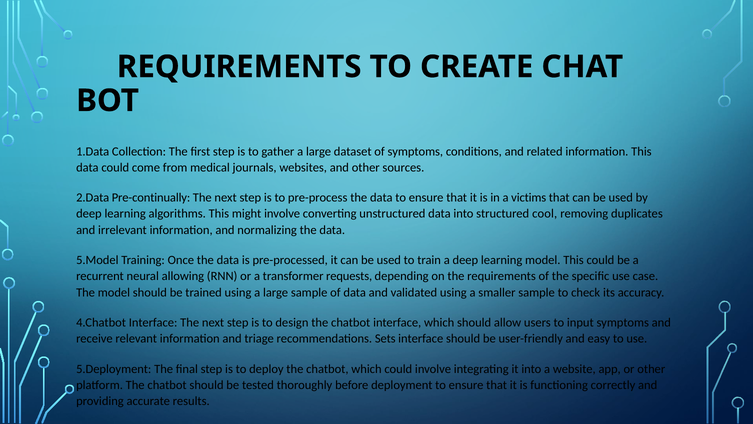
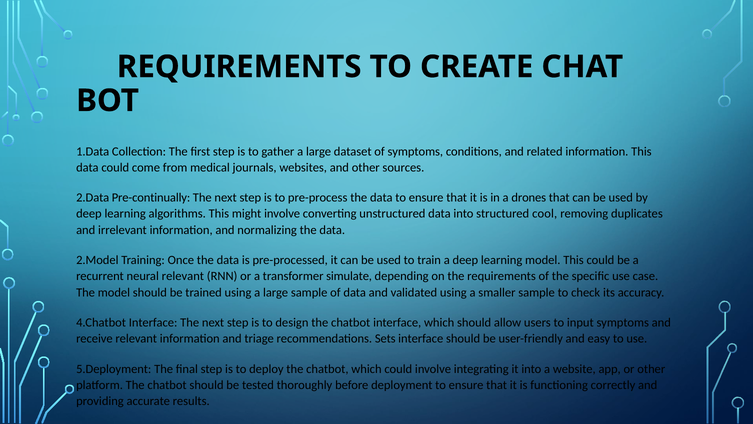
victims: victims -> drones
5.Model: 5.Model -> 2.Model
neural allowing: allowing -> relevant
requests: requests -> simulate
